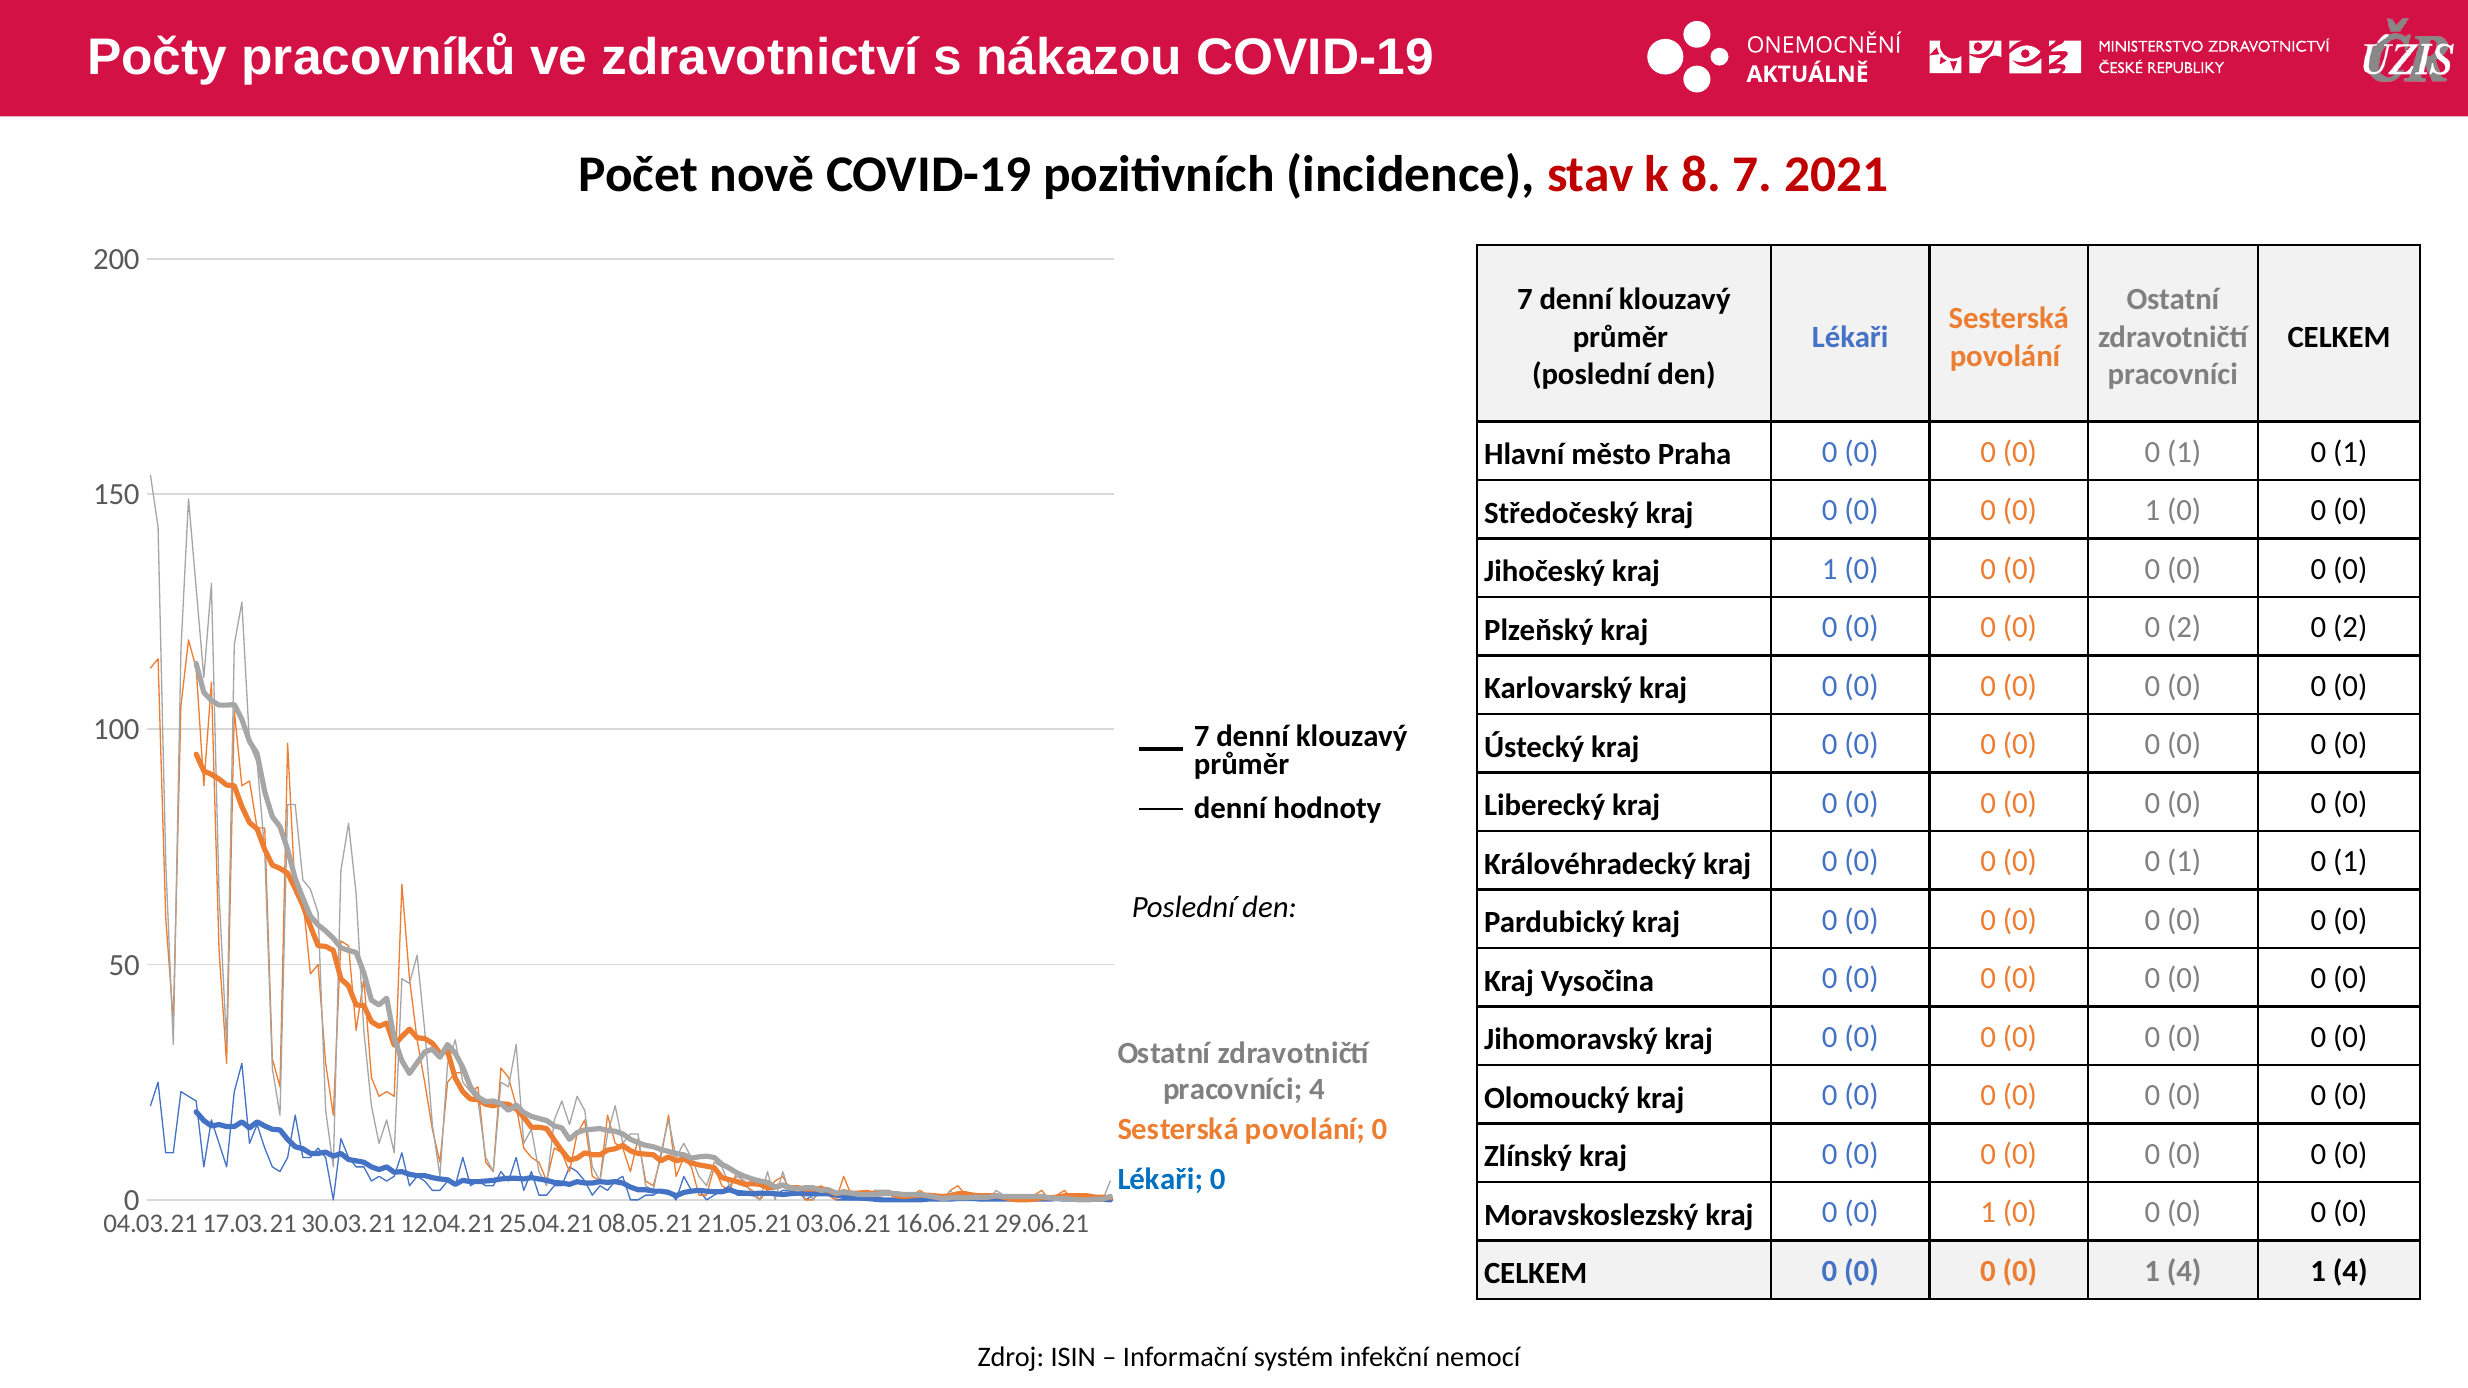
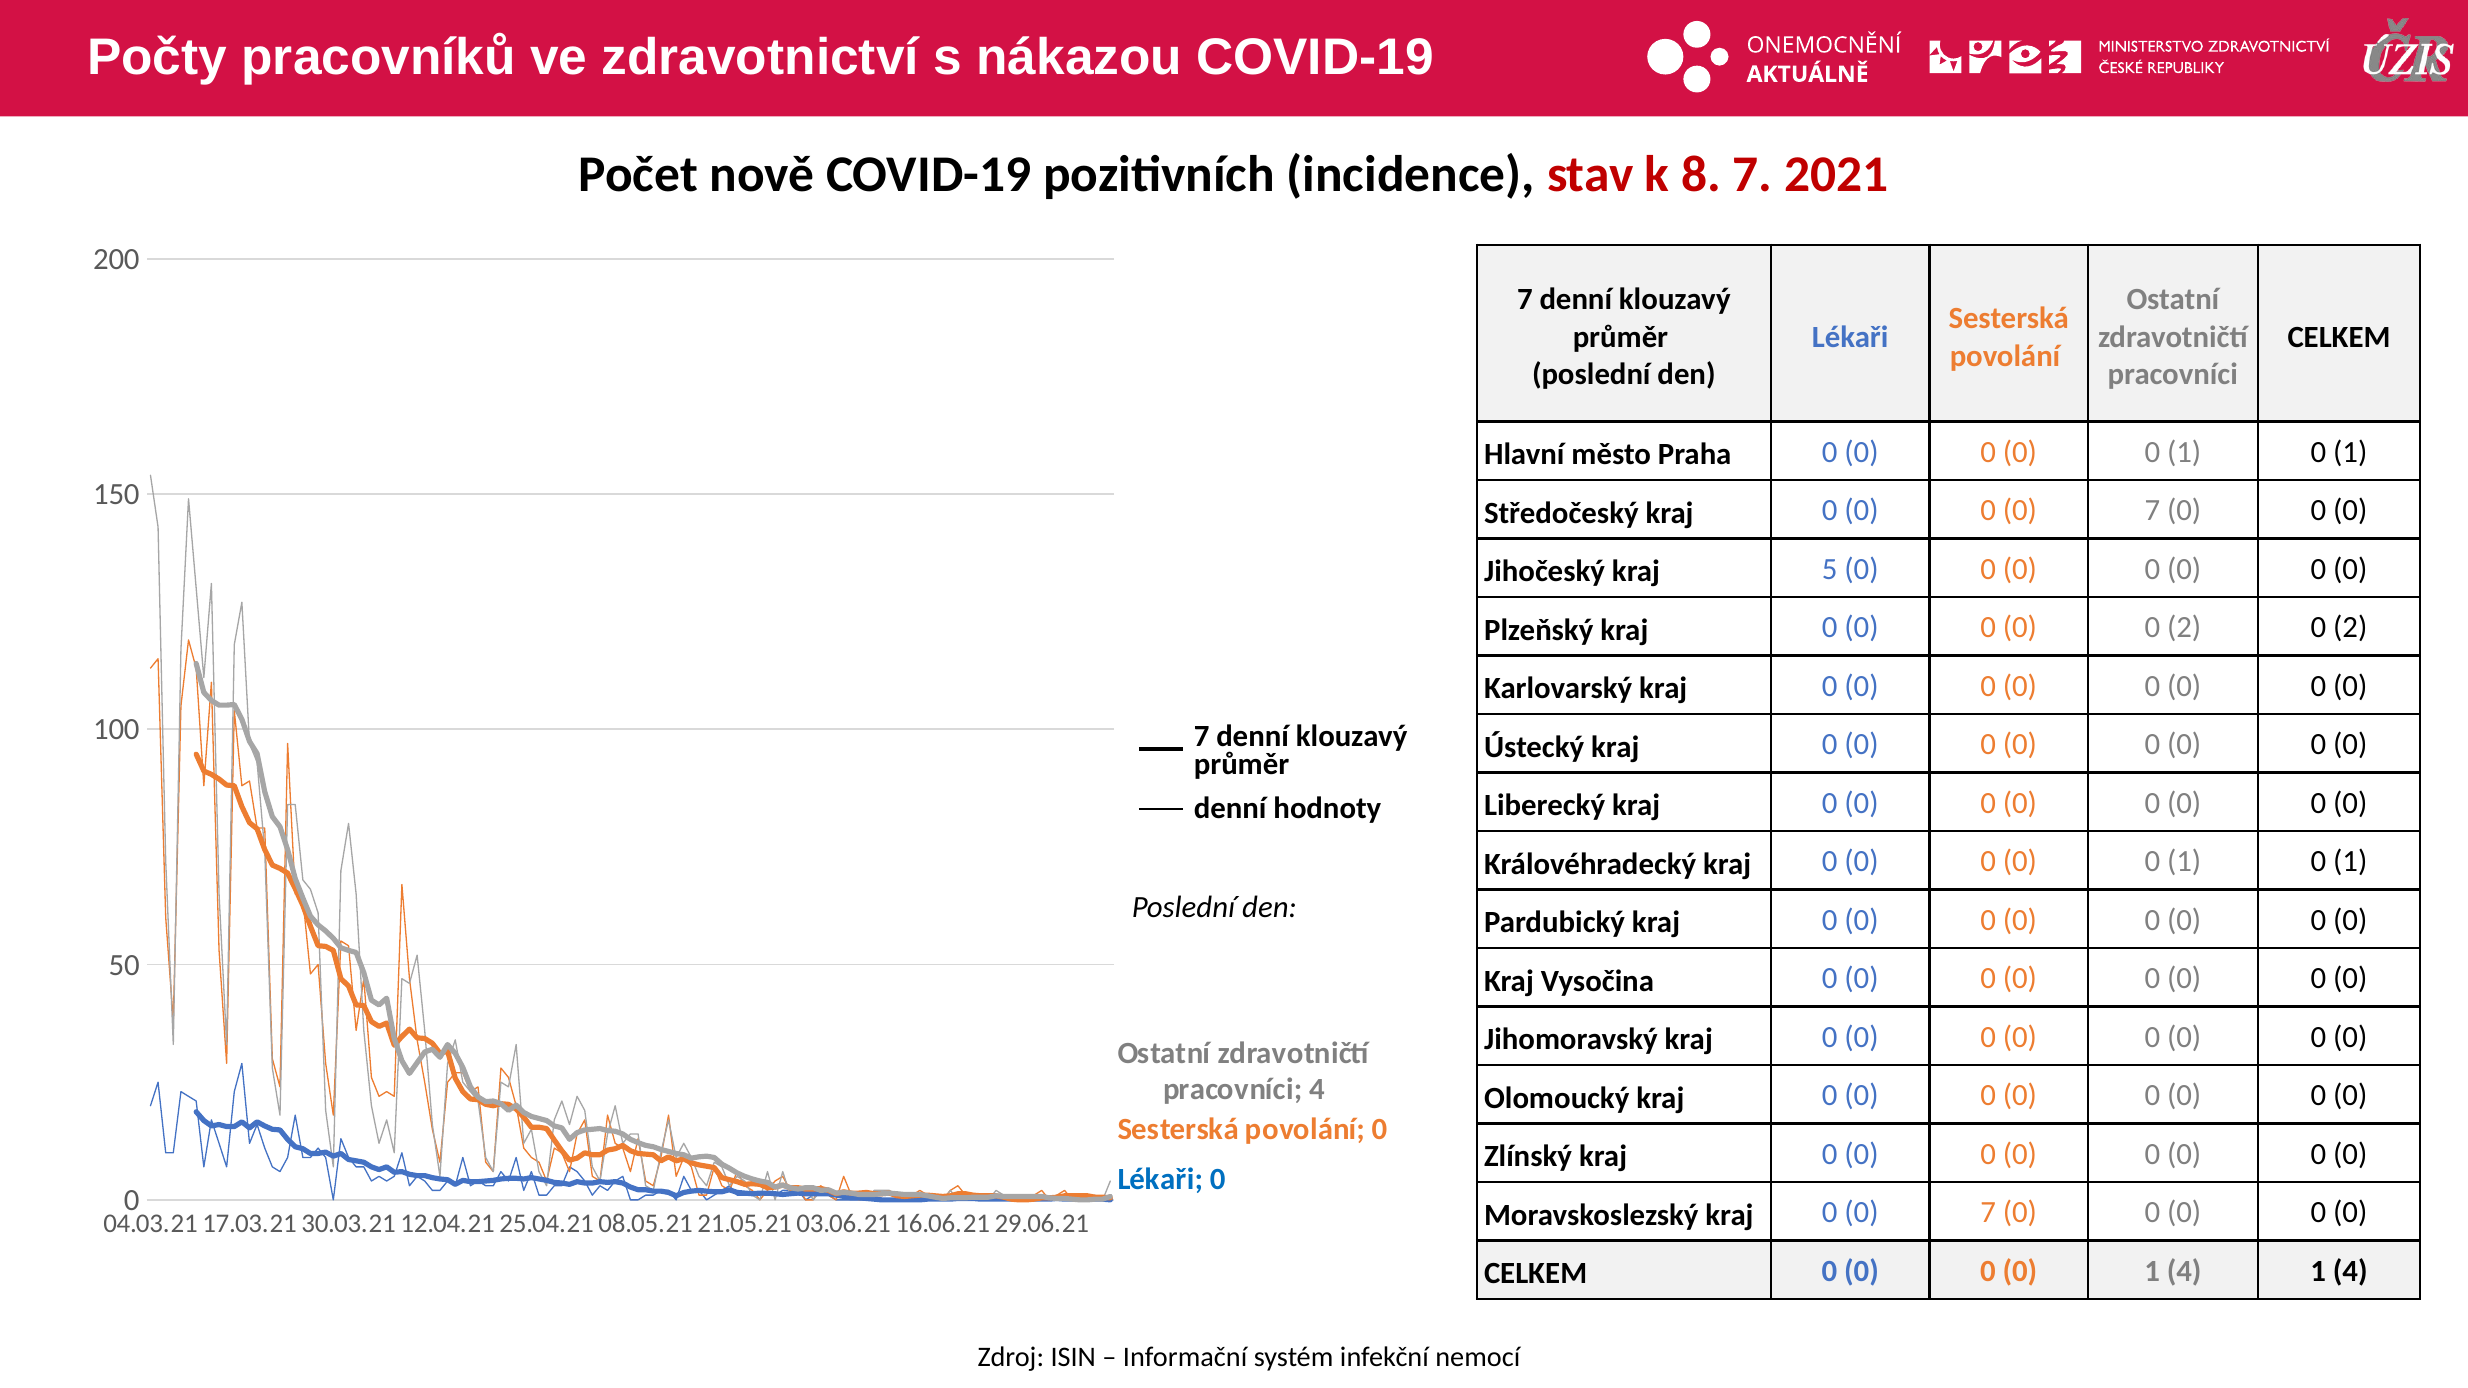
1 at (2152, 511): 1 -> 7
kraj 1: 1 -> 5
kraj 0 0 1: 1 -> 7
